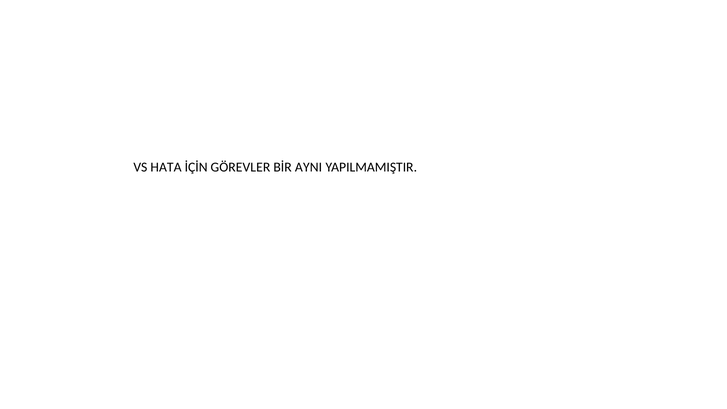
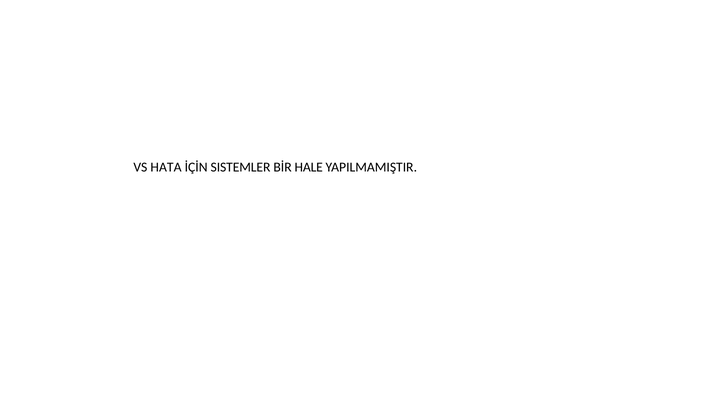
GÖREVLER: GÖREVLER -> SISTEMLER
AYNI: AYNI -> HALE
